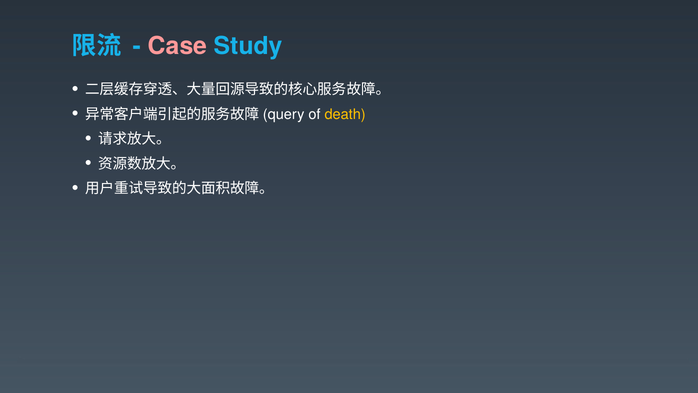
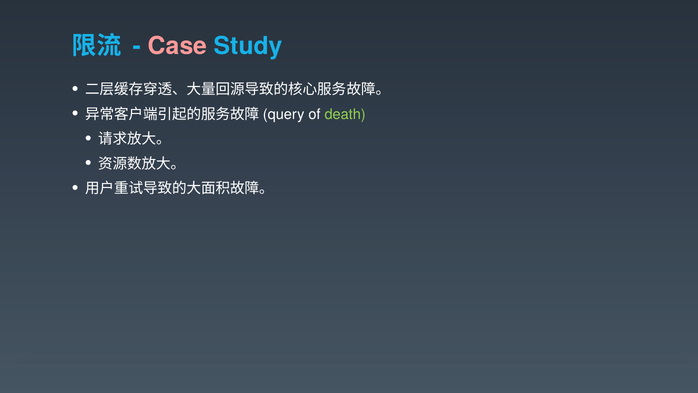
death colour: yellow -> light green
